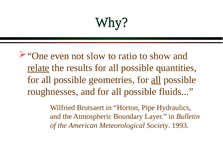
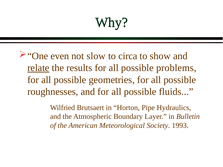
ratio: ratio -> circa
quantities: quantities -> problems
all at (156, 80) underline: present -> none
